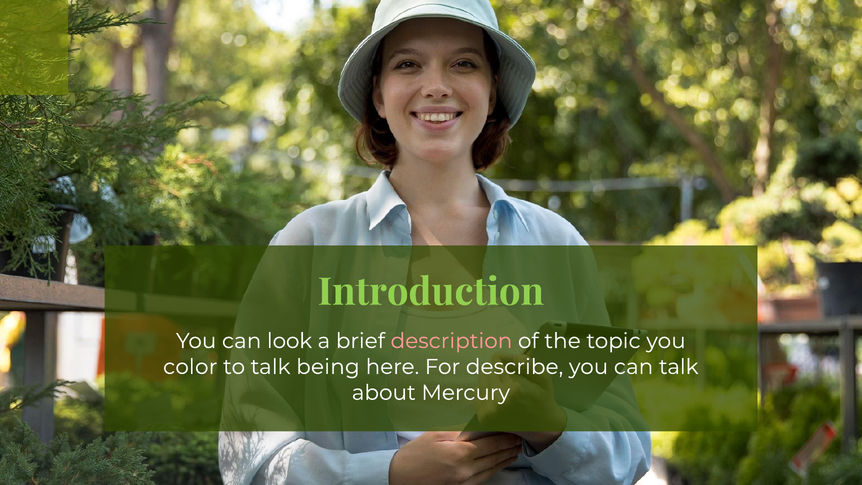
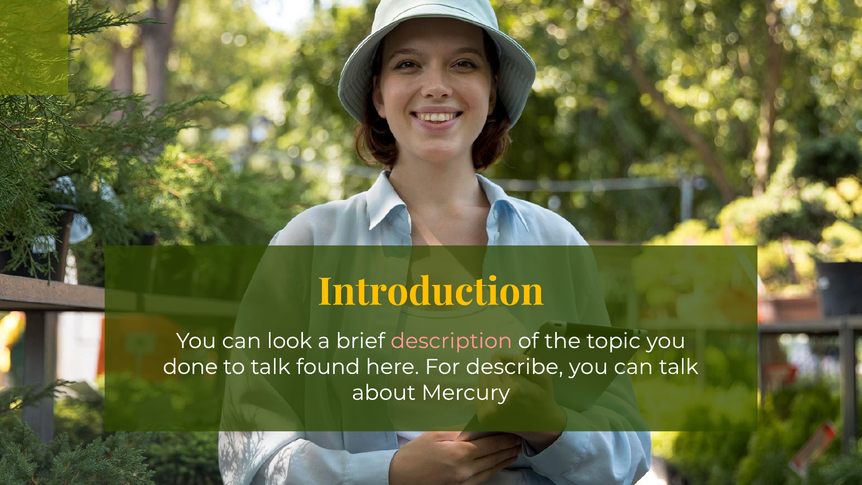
Introduction colour: light green -> yellow
color: color -> done
being: being -> found
